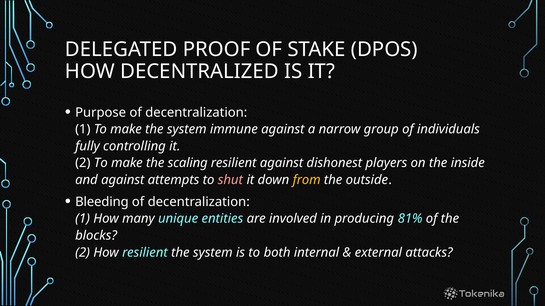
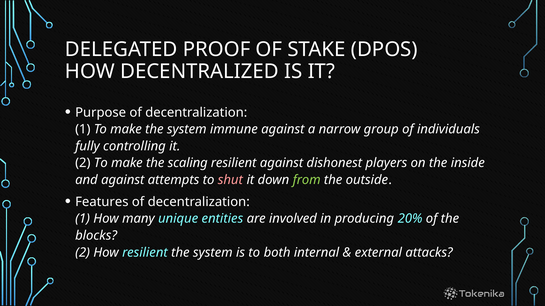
from colour: yellow -> light green
Bleeding: Bleeding -> Features
81%: 81% -> 20%
